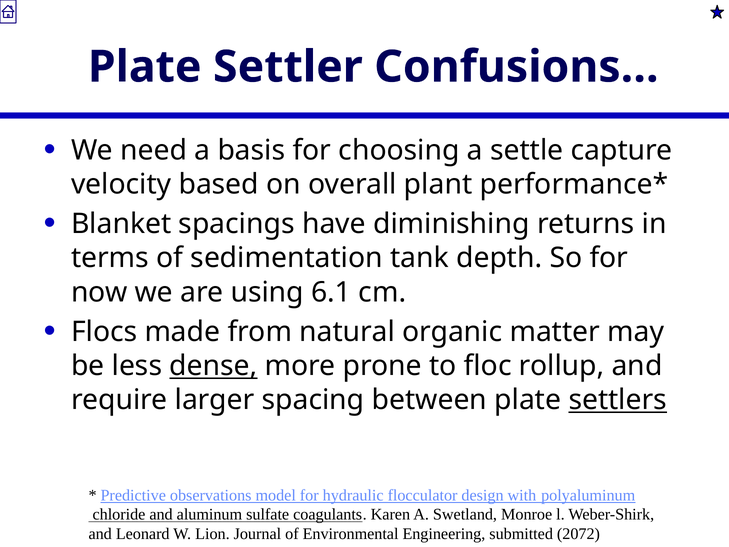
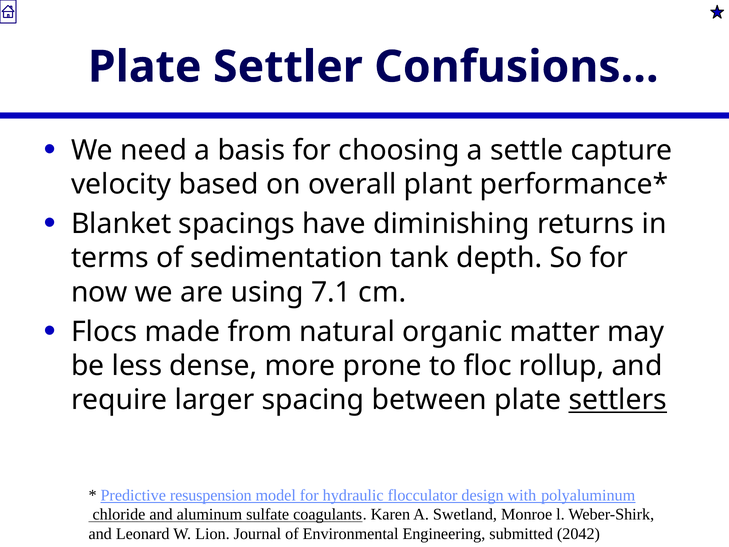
6.1: 6.1 -> 7.1
dense underline: present -> none
observations: observations -> resuspension
2072: 2072 -> 2042
